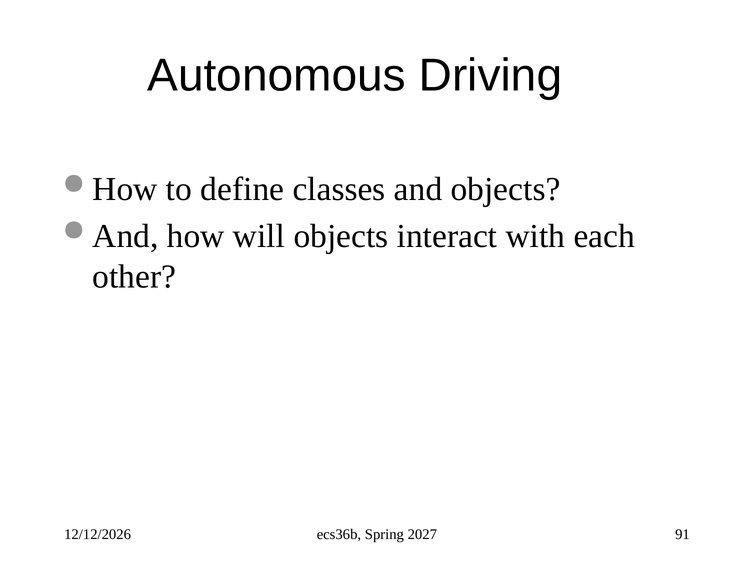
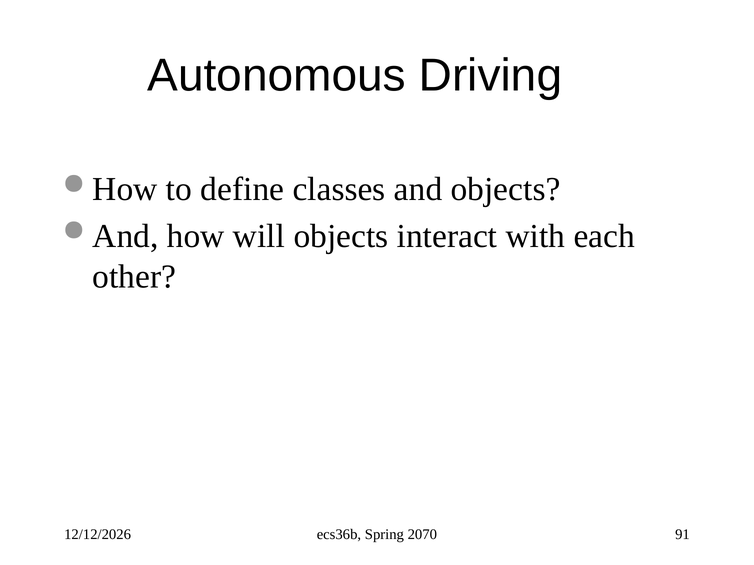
2027: 2027 -> 2070
